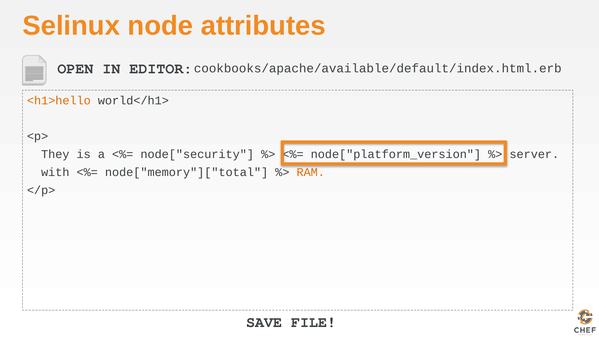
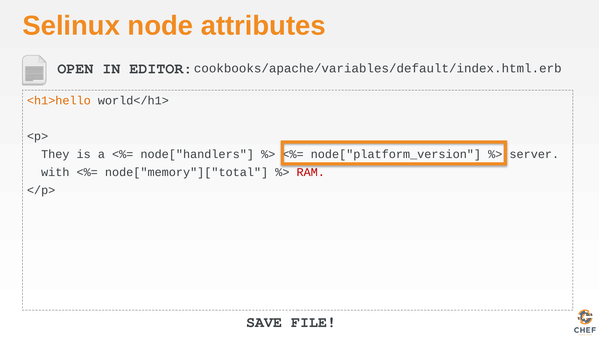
cookbooks/apache/available/default/index.html.erb: cookbooks/apache/available/default/index.html.erb -> cookbooks/apache/variables/default/index.html.erb
node["security: node["security -> node["handlers
RAM colour: orange -> red
